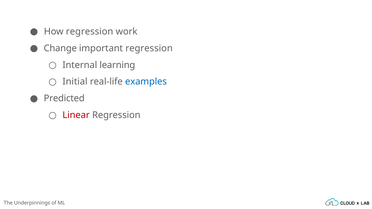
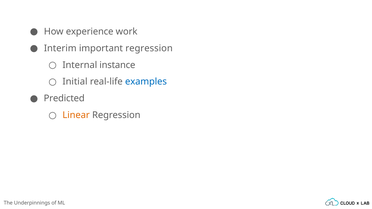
How regression: regression -> experience
Change: Change -> Interim
learning: learning -> instance
Linear colour: red -> orange
